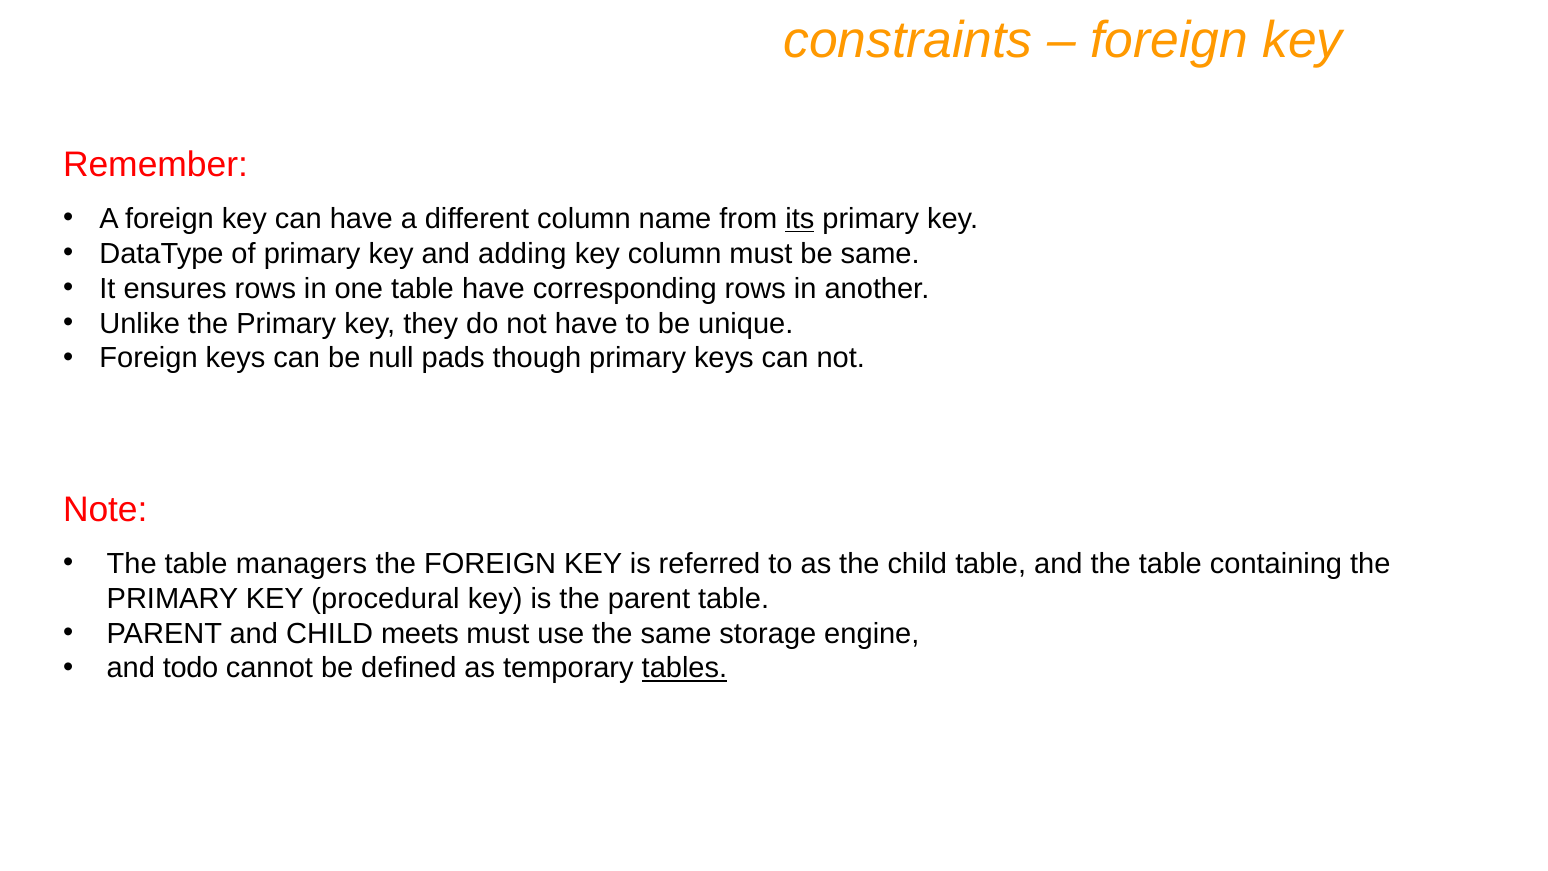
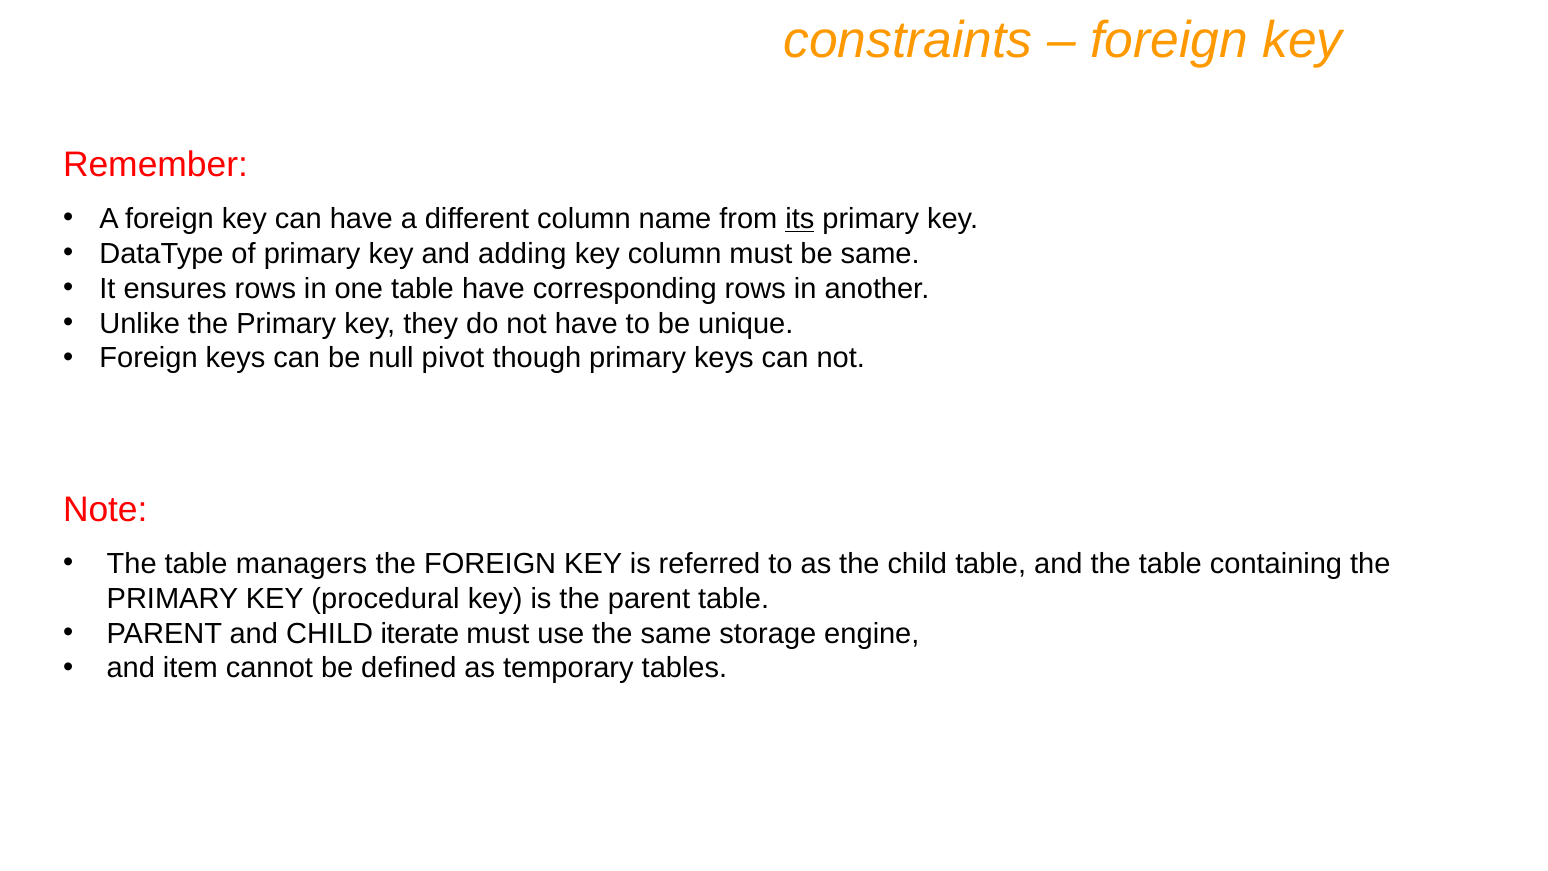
pads: pads -> pivot
meets: meets -> iterate
todo: todo -> item
tables underline: present -> none
